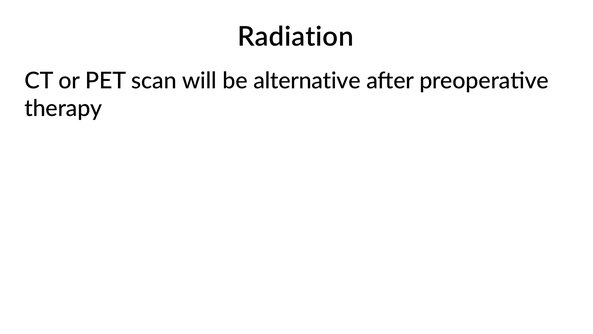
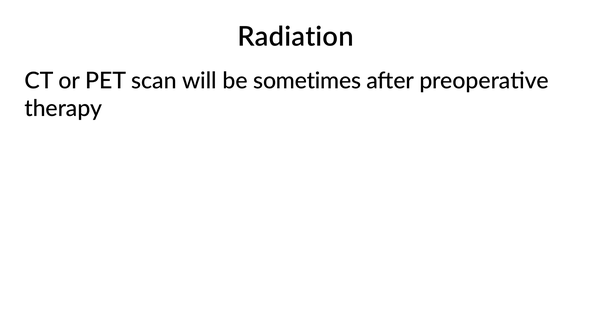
alternative: alternative -> sometimes
